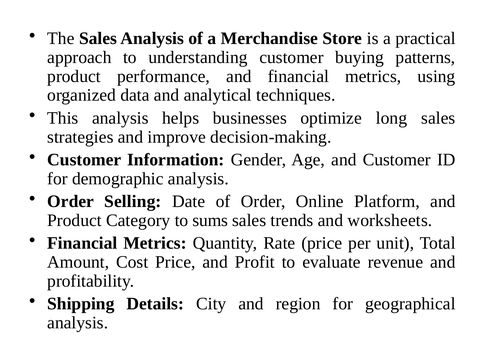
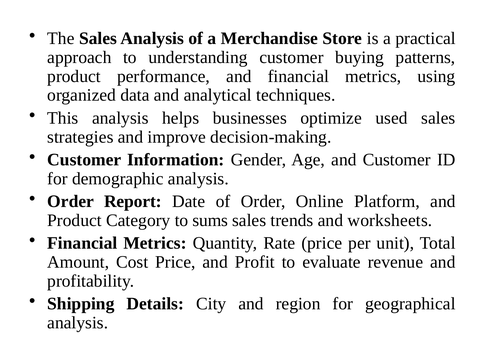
long: long -> used
Selling: Selling -> Report
